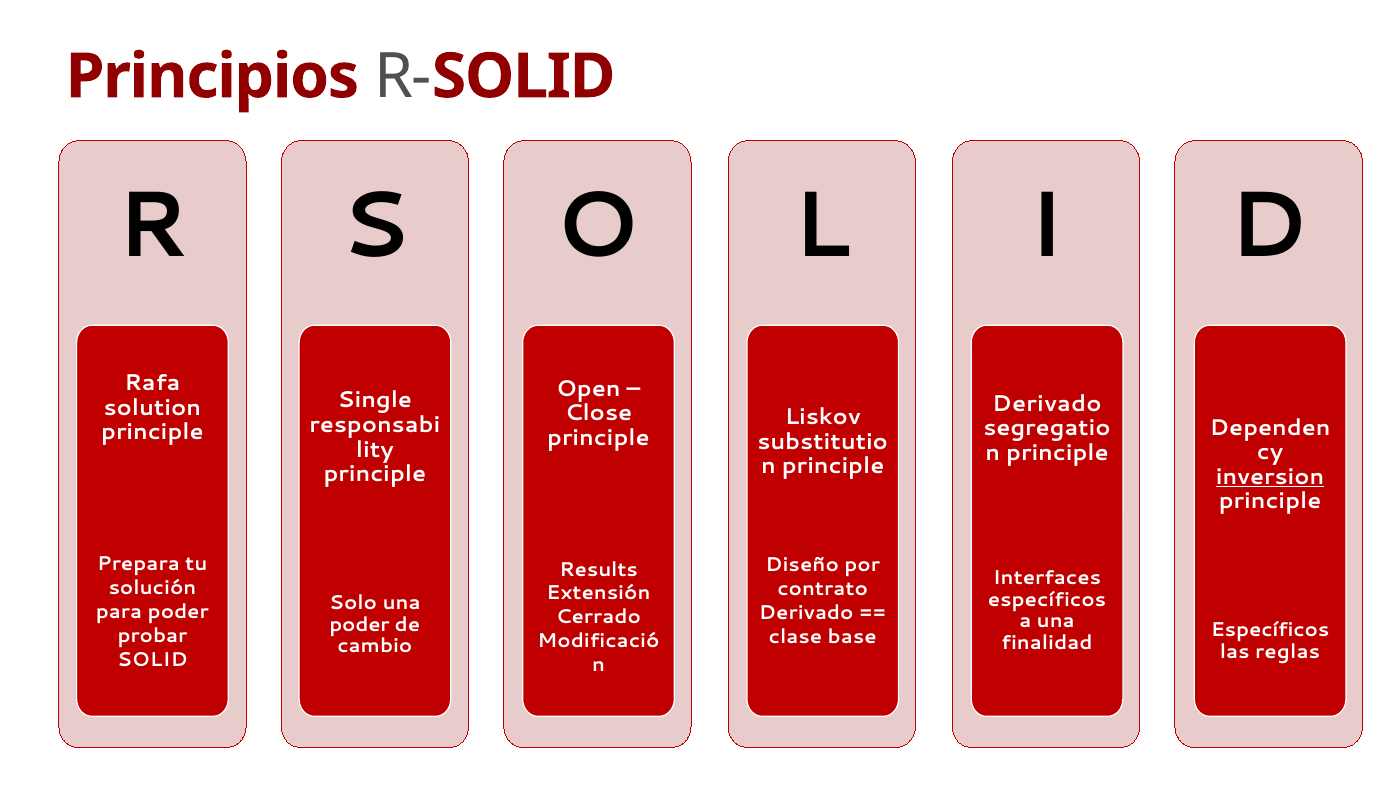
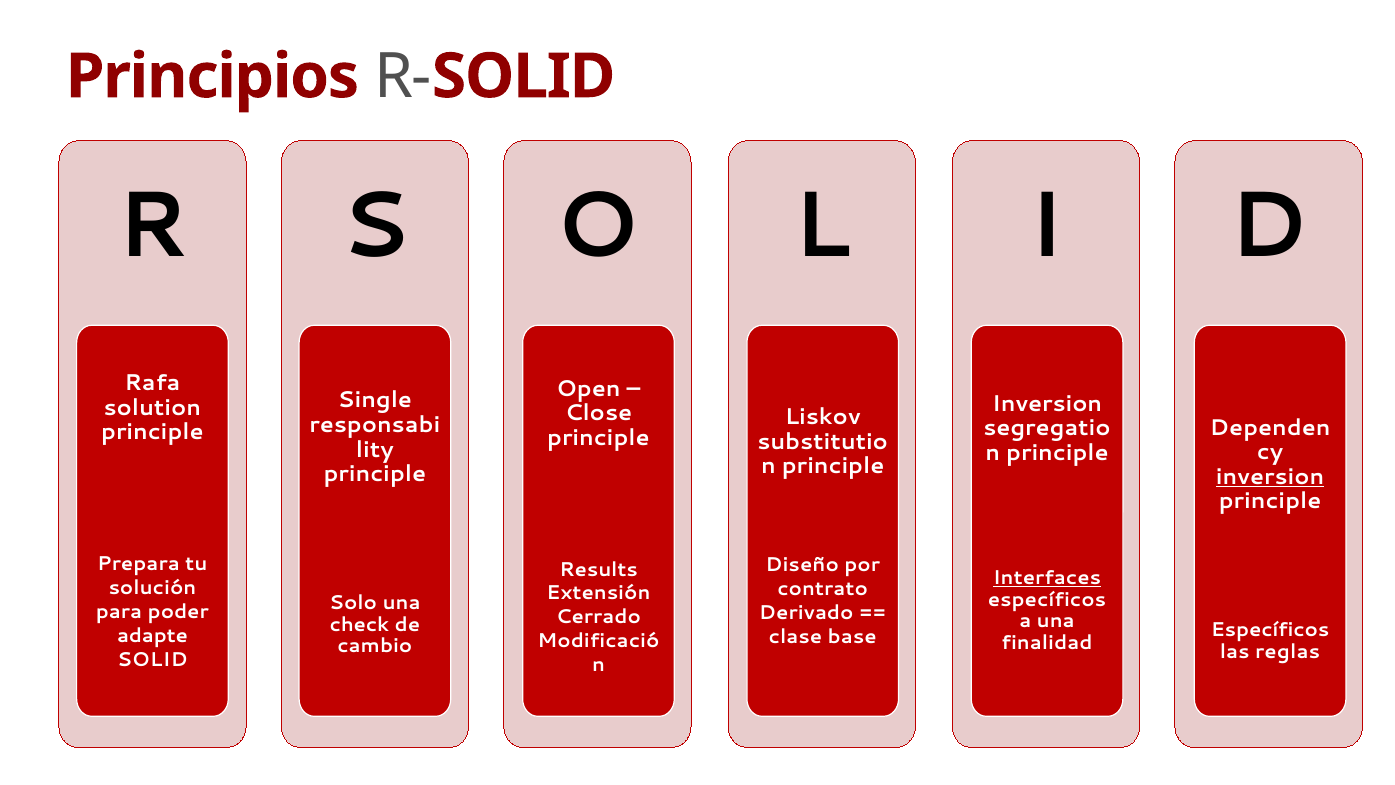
Derivado at (1047, 404): Derivado -> Inversion
Interfaces underline: none -> present
poder at (359, 624): poder -> check
probar: probar -> adapte
